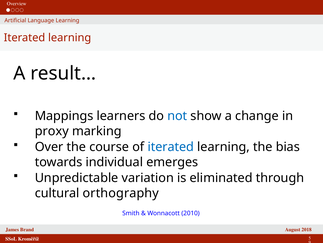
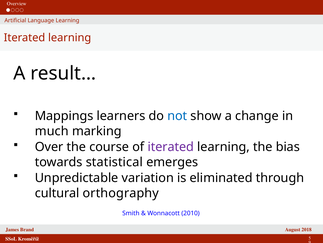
proxy: proxy -> much
iterated at (171, 146) colour: blue -> purple
individual: individual -> statistical
